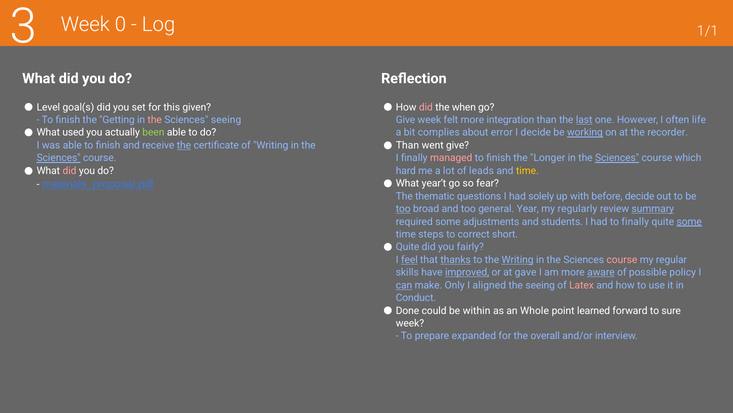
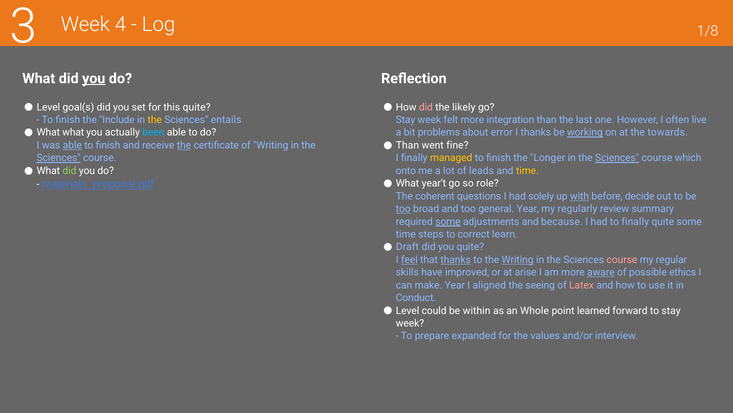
0: 0 -> 4
1/1: 1/1 -> 1/8
you at (94, 78) underline: none -> present
this given: given -> quite
when: when -> likely
Getting: Getting -> Include
the at (155, 120) colour: pink -> yellow
Sciences seeing: seeing -> entails
Give at (406, 120): Give -> Stay
last underline: present -> none
life: life -> live
What used: used -> what
been colour: light green -> light blue
complies: complies -> problems
I decide: decide -> thanks
recorder: recorder -> towards
went give: give -> fine
able at (72, 145) underline: none -> present
managed colour: pink -> yellow
did at (70, 171) colour: pink -> light green
hard: hard -> onto
fear: fear -> role
thematic: thematic -> coherent
with underline: none -> present
summary underline: present -> none
some at (448, 221) underline: none -> present
students: students -> because
some at (689, 221) underline: present -> none
short: short -> learn
Quite at (408, 247): Quite -> Draft
you fairly: fairly -> quite
improved underline: present -> none
gave: gave -> arise
policy: policy -> ethics
can underline: present -> none
make Only: Only -> Year
Done at (408, 310): Done -> Level
to sure: sure -> stay
overall: overall -> values
